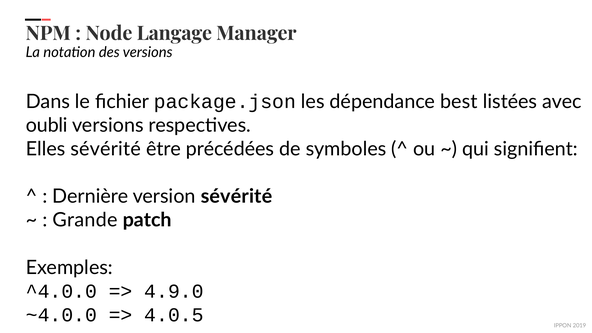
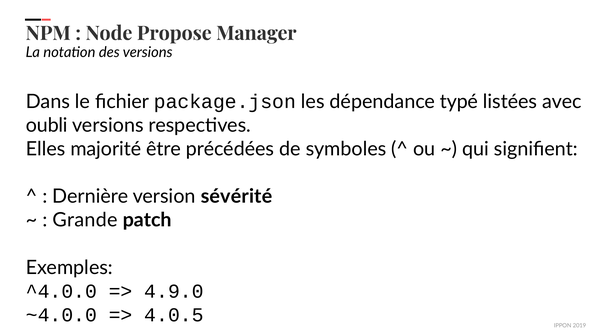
Langage: Langage -> Propose
best: best -> typé
Elles sévérité: sévérité -> majorité
